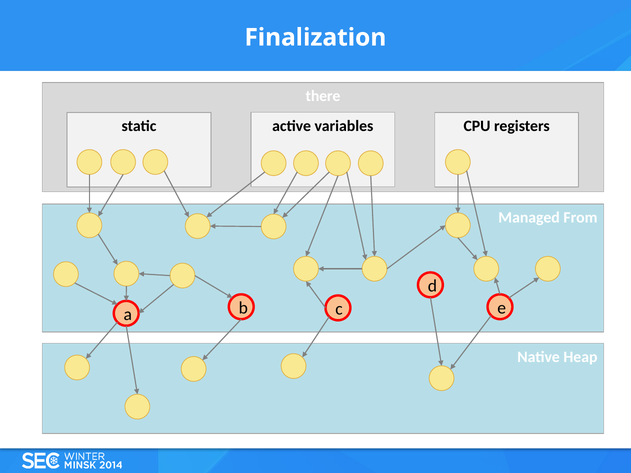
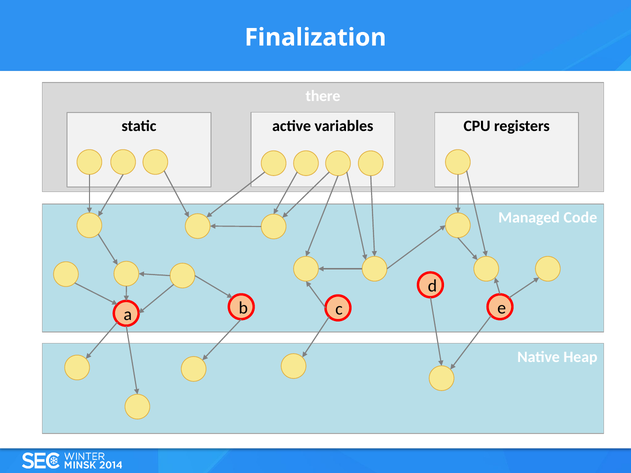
From: From -> Code
